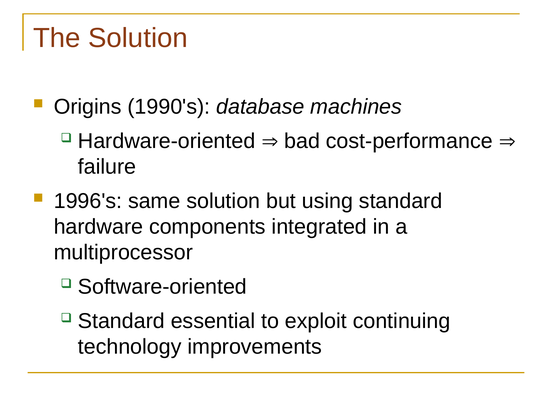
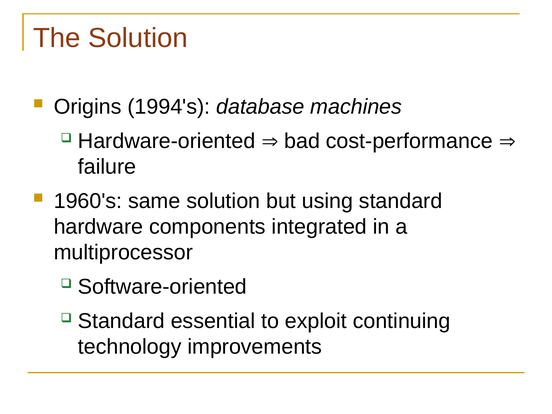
1990's: 1990's -> 1994's
1996's: 1996's -> 1960's
